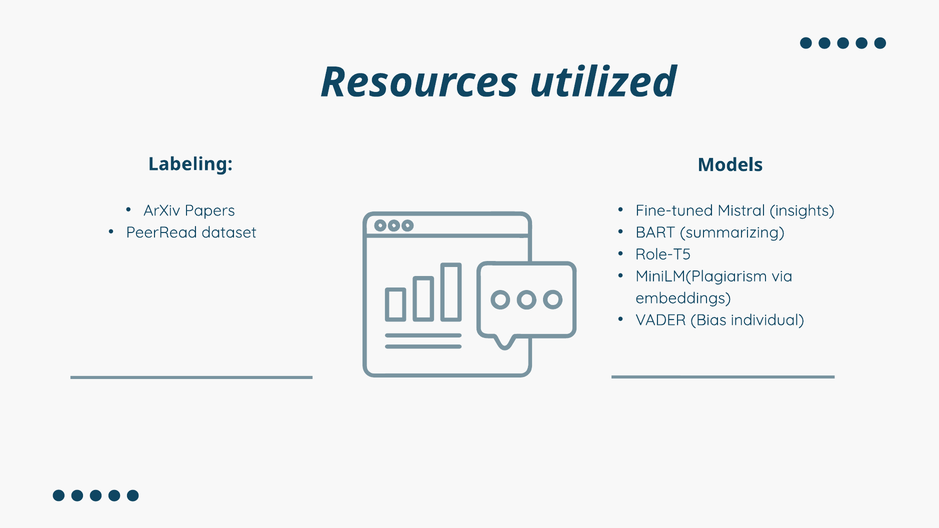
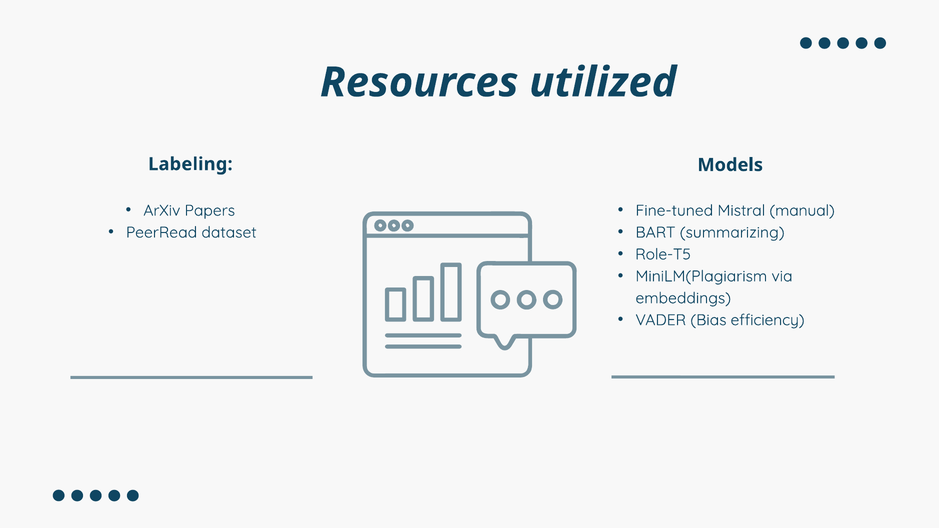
insights: insights -> manual
individual: individual -> efficiency
